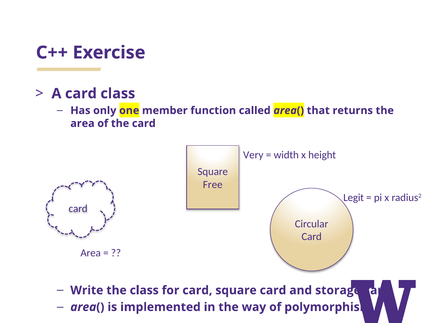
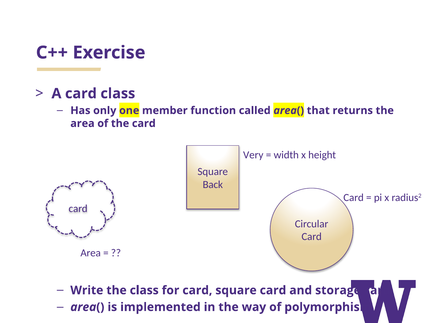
Free: Free -> Back
Legit at (354, 198): Legit -> Card
